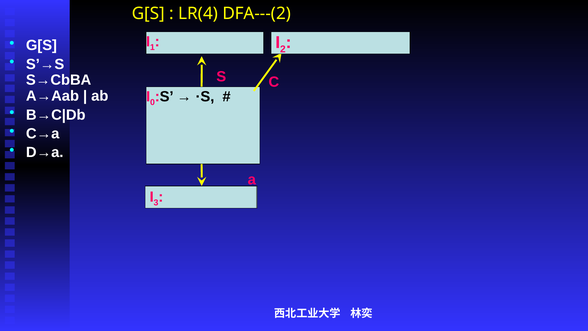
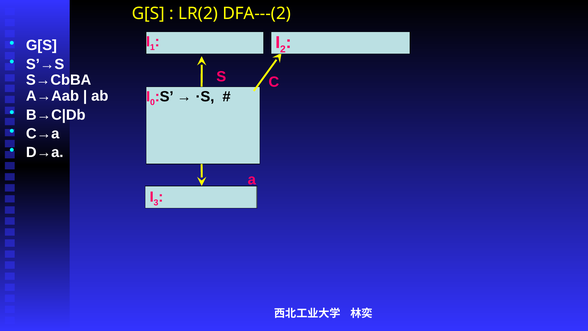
LR(4: LR(4 -> LR(2
